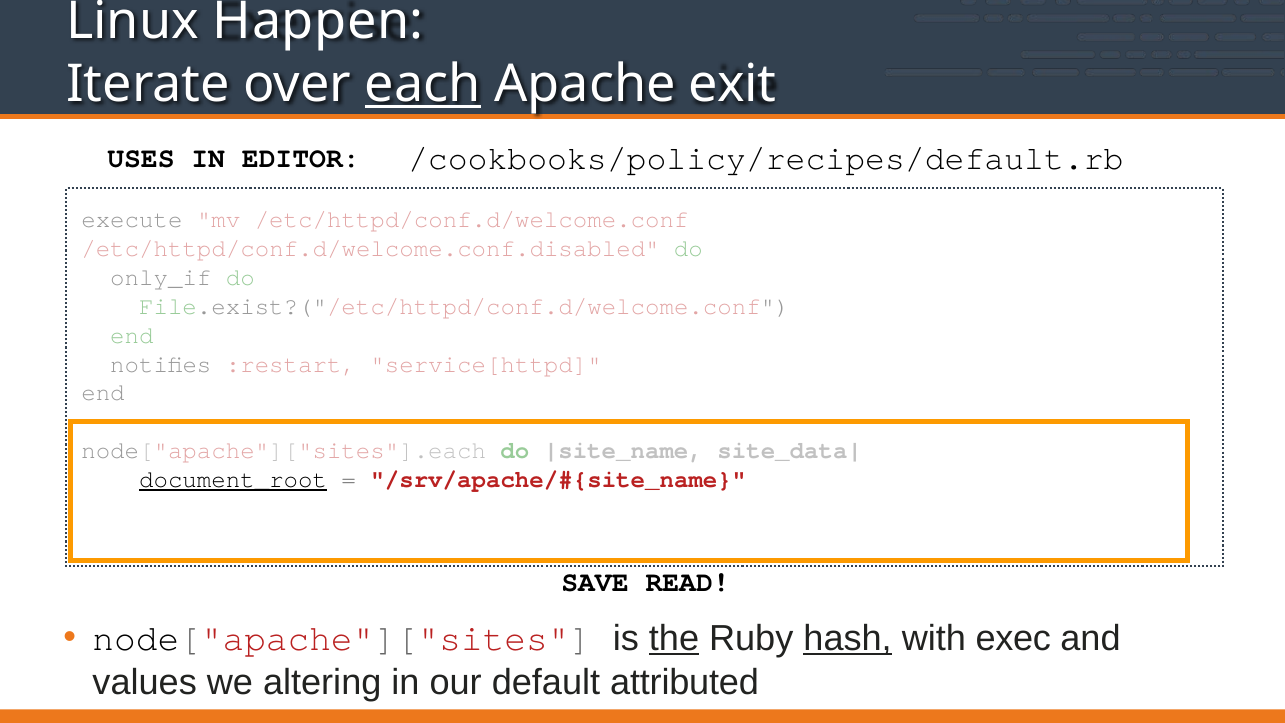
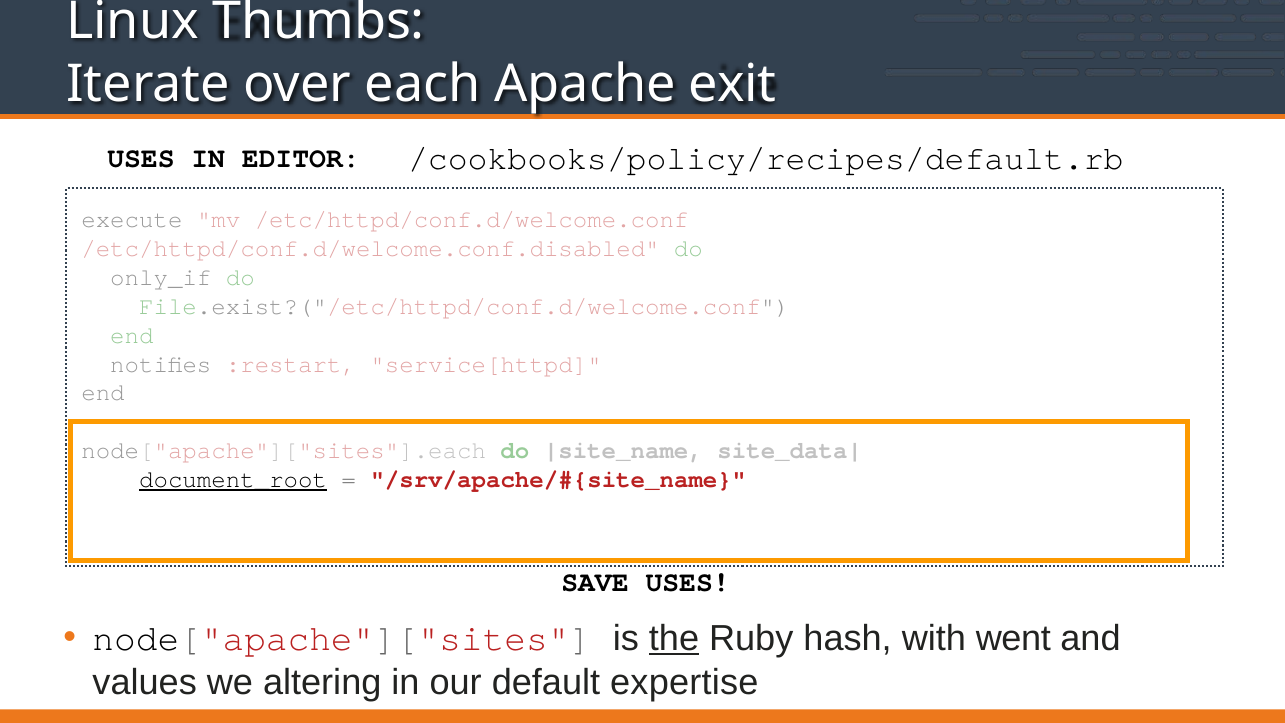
Happen: Happen -> Thumbs
each underline: present -> none
SAVE READ: READ -> USES
hash underline: present -> none
exec: exec -> went
attributed: attributed -> expertise
